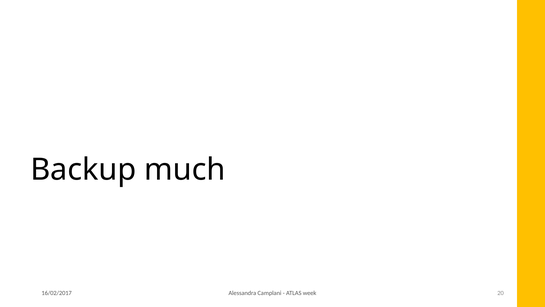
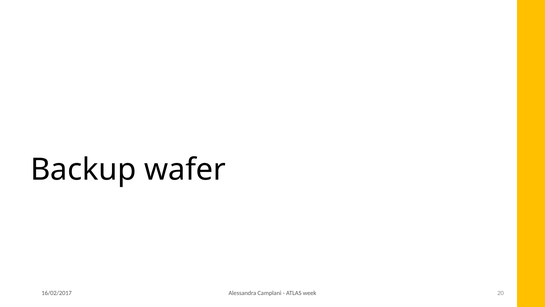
much: much -> wafer
